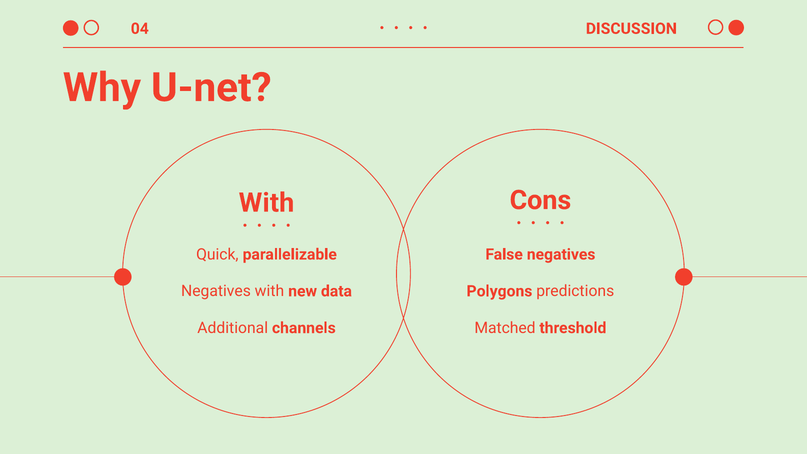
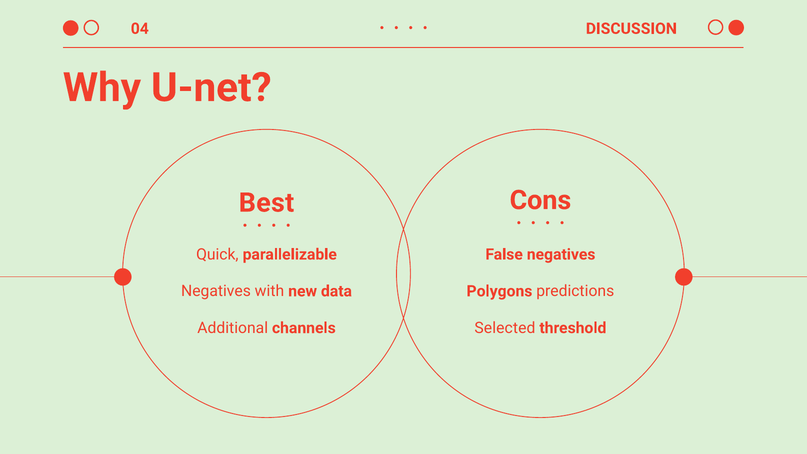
With at (266, 203): With -> Best
Matched: Matched -> Selected
